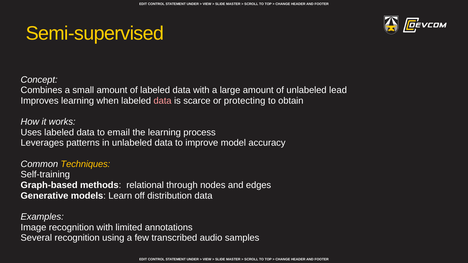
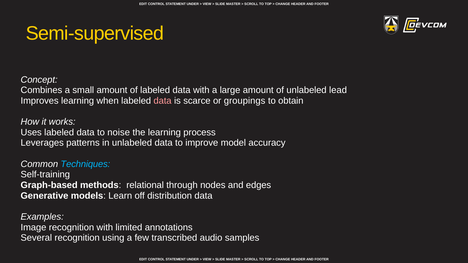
protecting: protecting -> groupings
email: email -> noise
Techniques colour: yellow -> light blue
